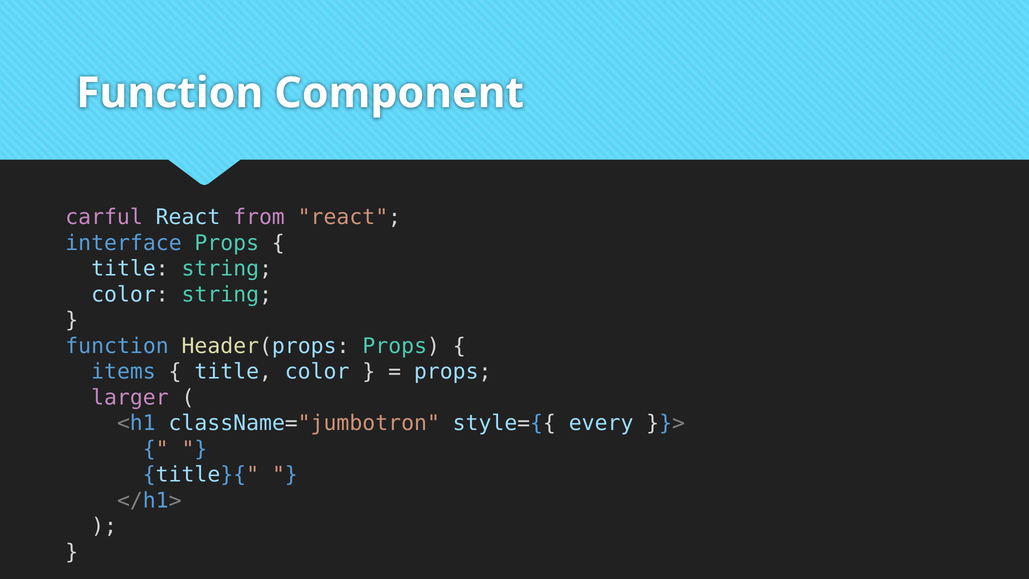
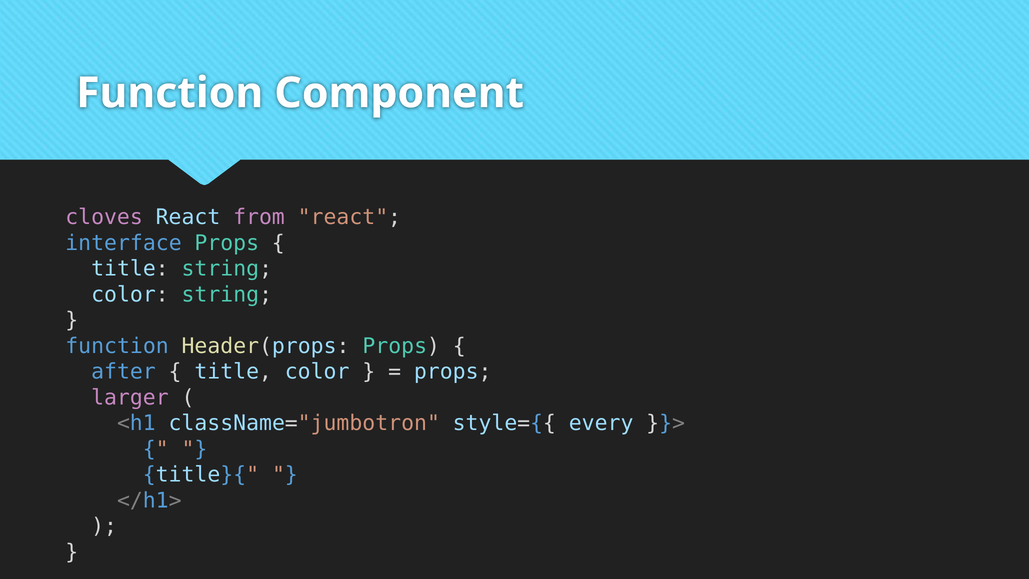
carful: carful -> cloves
items: items -> after
